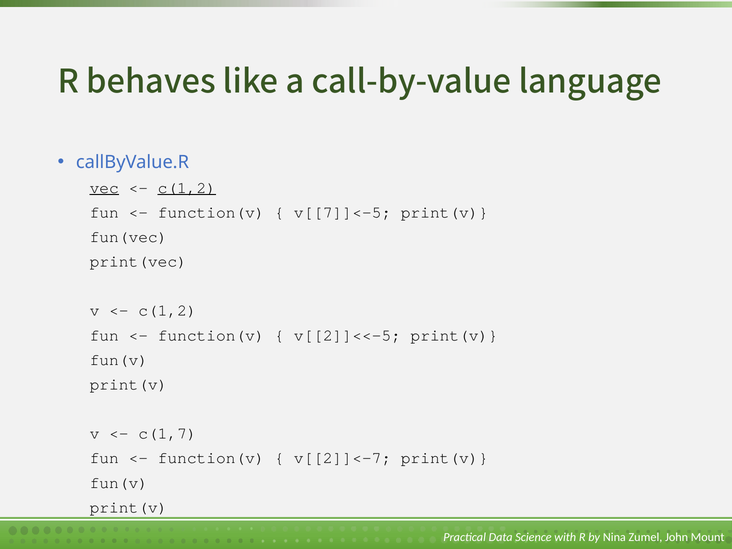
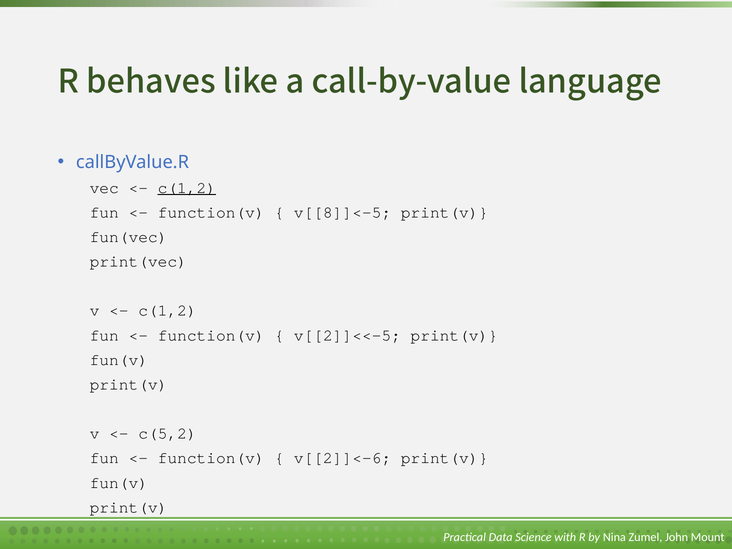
vec underline: present -> none
v[[7]]<-5: v[[7]]<-5 -> v[[8]]<-5
c(1,7: c(1,7 -> c(5,2
v[[2]]<-7: v[[2]]<-7 -> v[[2]]<-6
